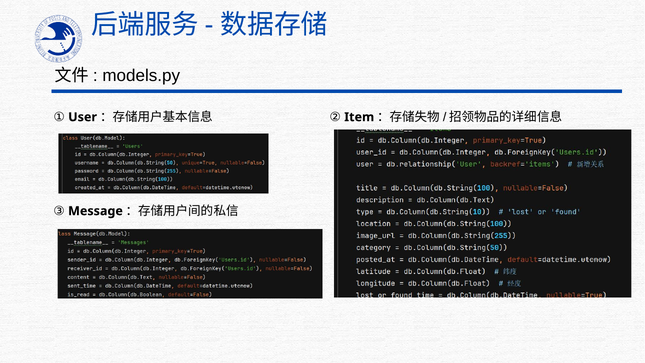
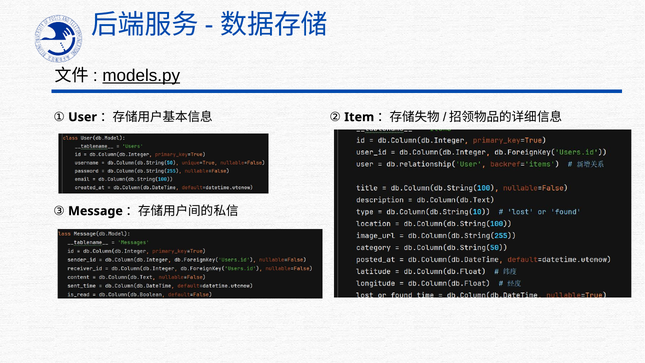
models.py underline: none -> present
